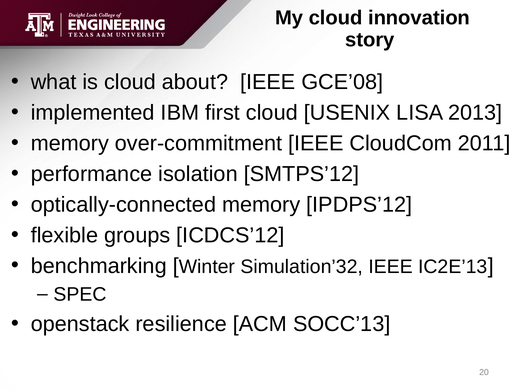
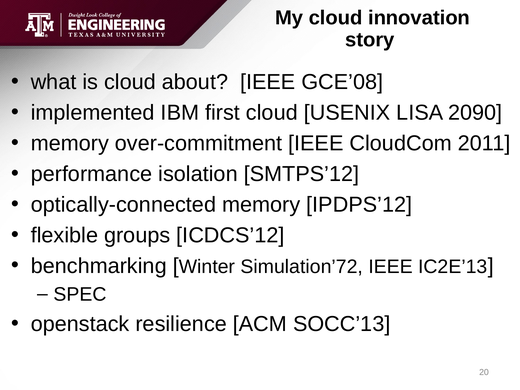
2013: 2013 -> 2090
Simulation’32: Simulation’32 -> Simulation’72
